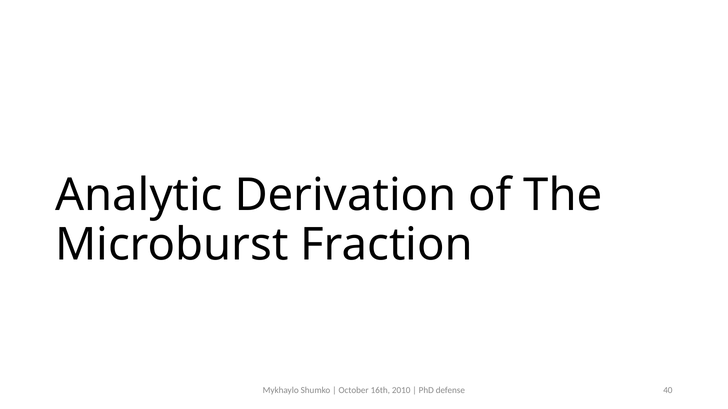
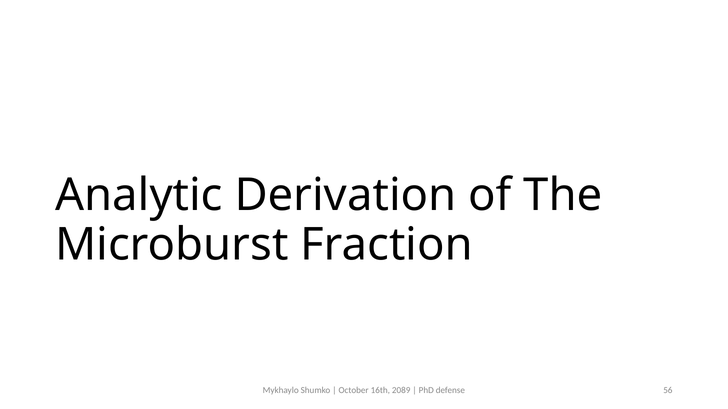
2010: 2010 -> 2089
40: 40 -> 56
